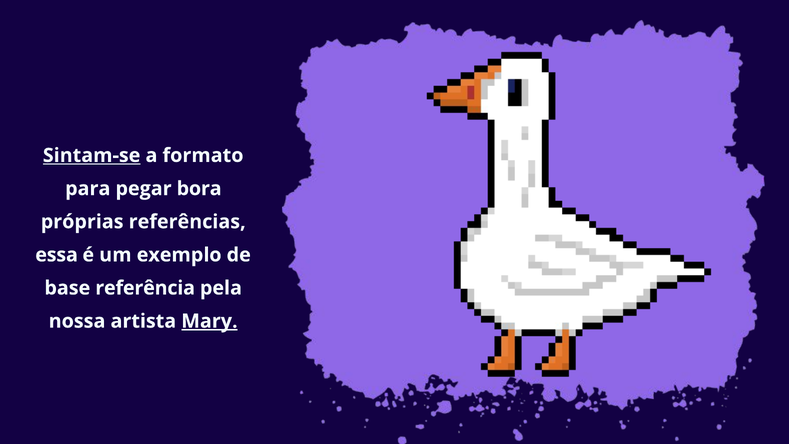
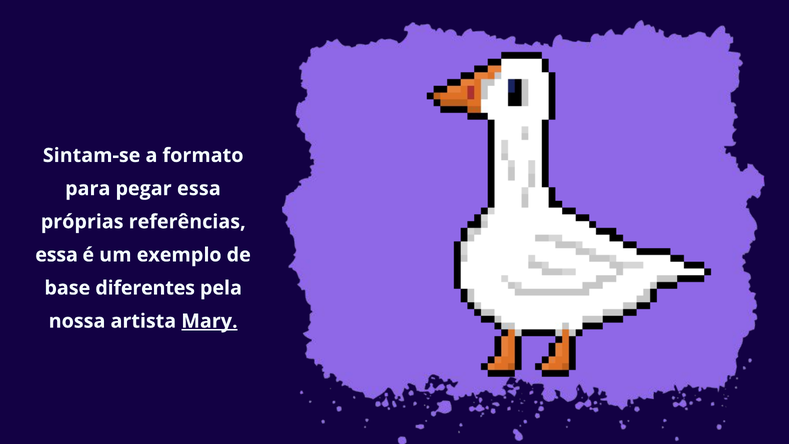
Sintam-se underline: present -> none
pegar bora: bora -> essa
referência: referência -> diferentes
